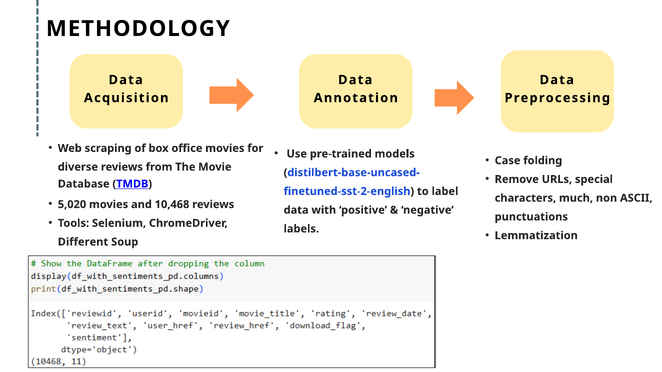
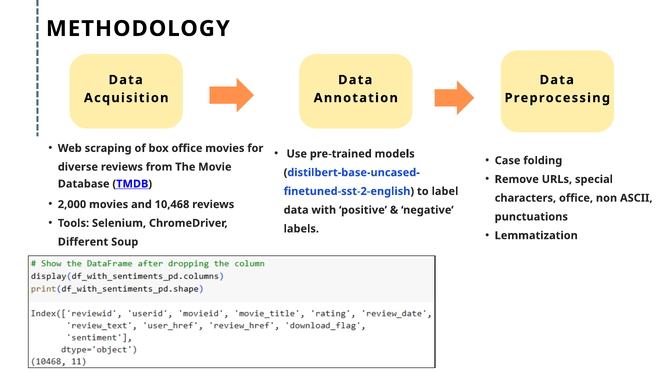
characters much: much -> office
5,020: 5,020 -> 2,000
